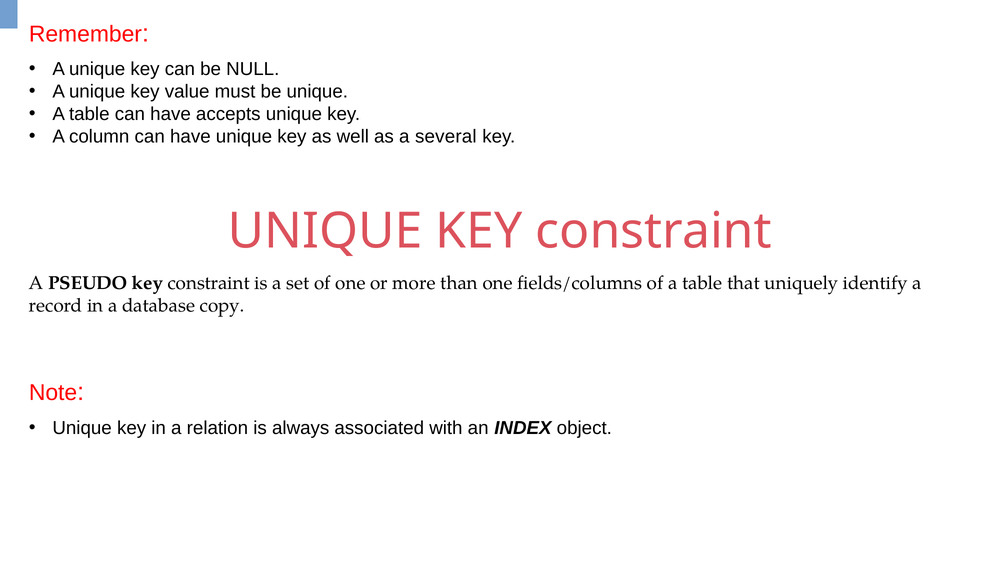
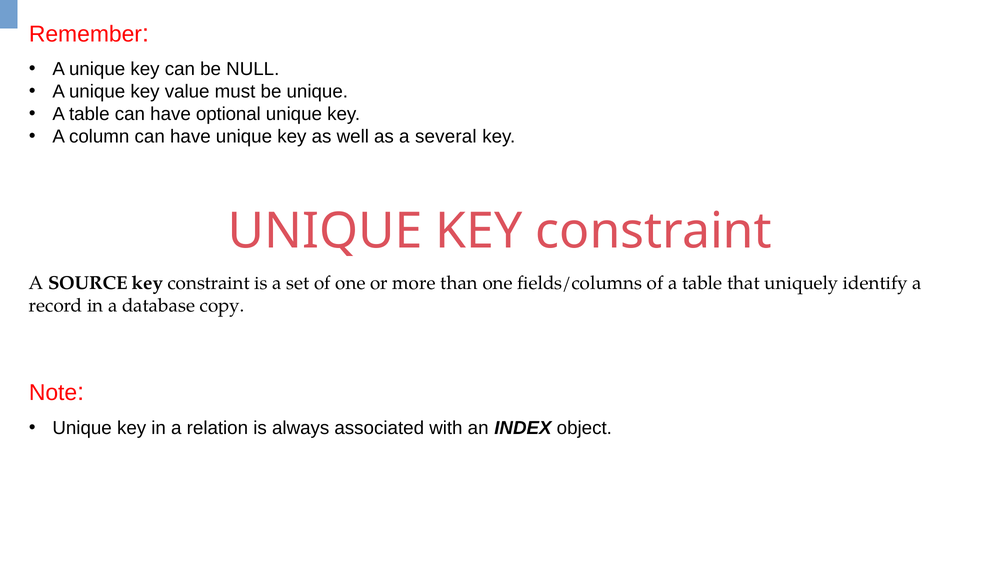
accepts: accepts -> optional
PSEUDO: PSEUDO -> SOURCE
